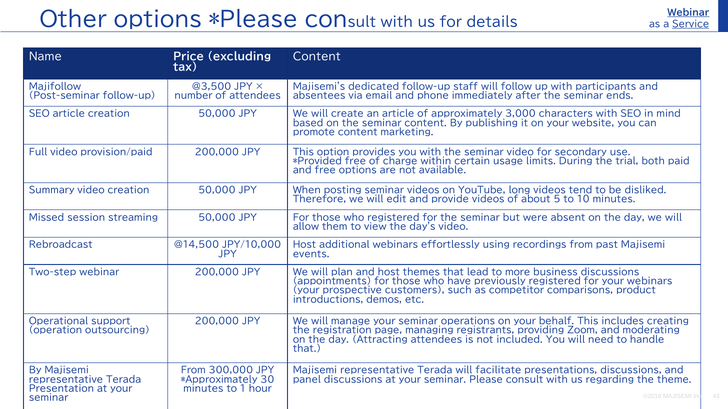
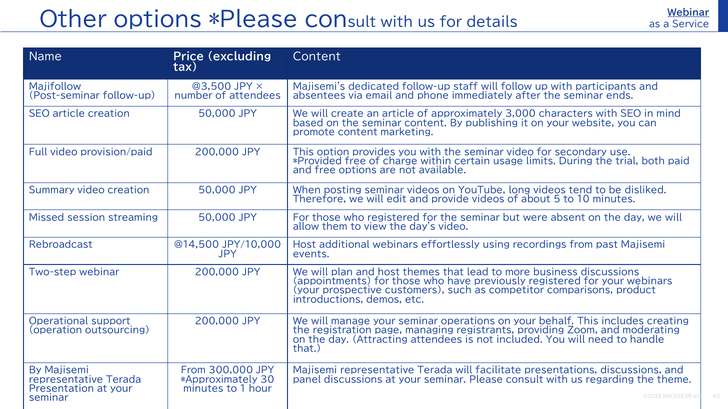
Service underline: present -> none
